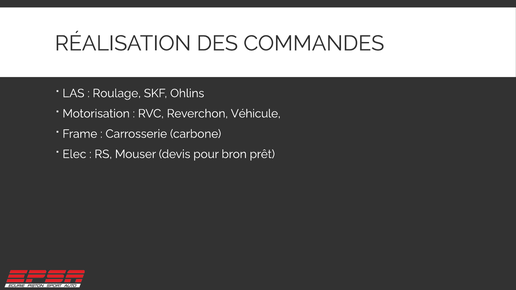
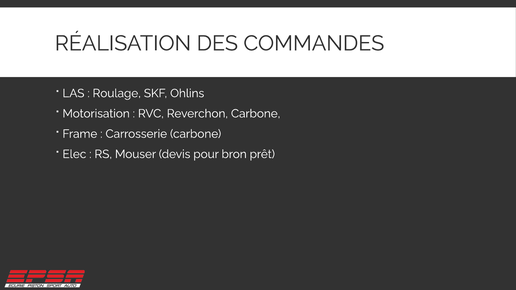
Reverchon Véhicule: Véhicule -> Carbone
